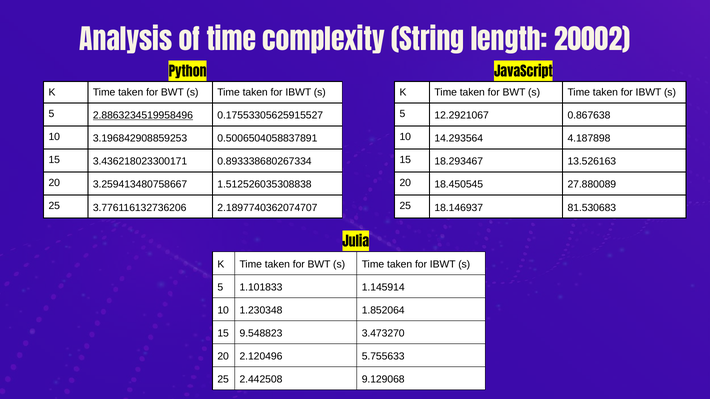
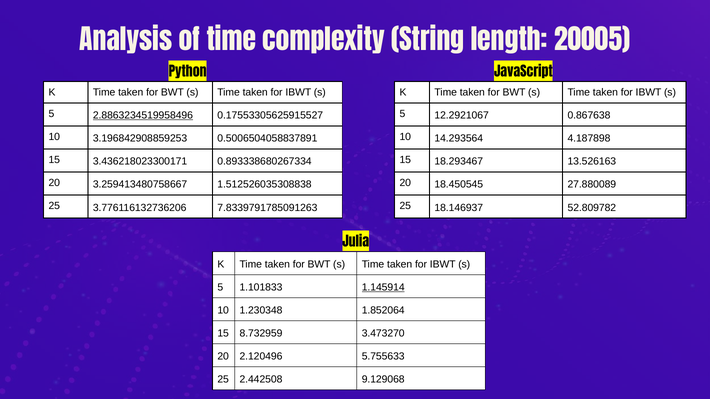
20002: 20002 -> 20005
2.1897740362074707: 2.1897740362074707 -> 7.8339791785091263
81.530683: 81.530683 -> 52.809782
1.145914 underline: none -> present
9.548823: 9.548823 -> 8.732959
